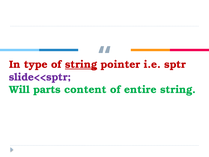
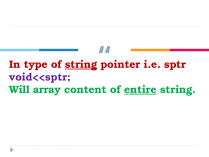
slide<<sptr: slide<<sptr -> void<<sptr
parts: parts -> array
entire underline: none -> present
